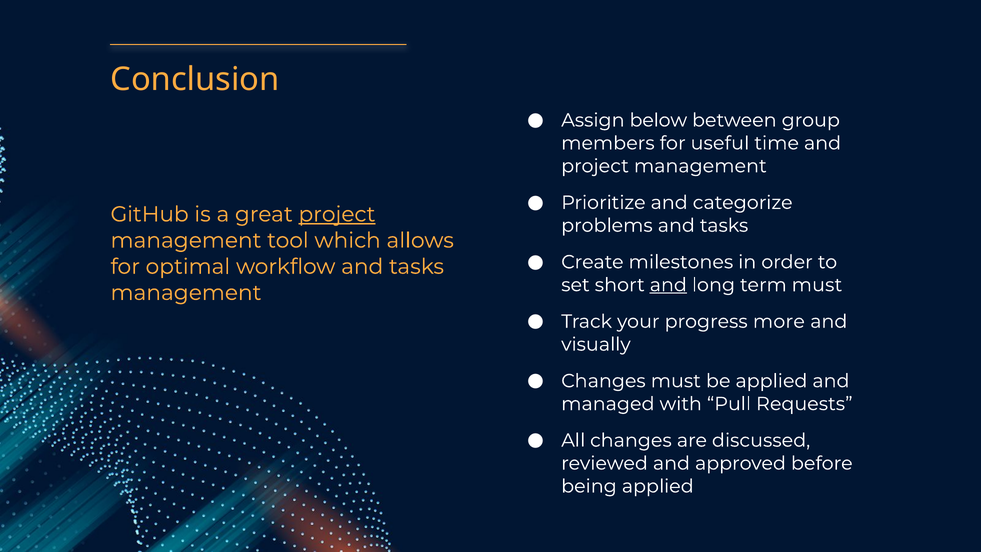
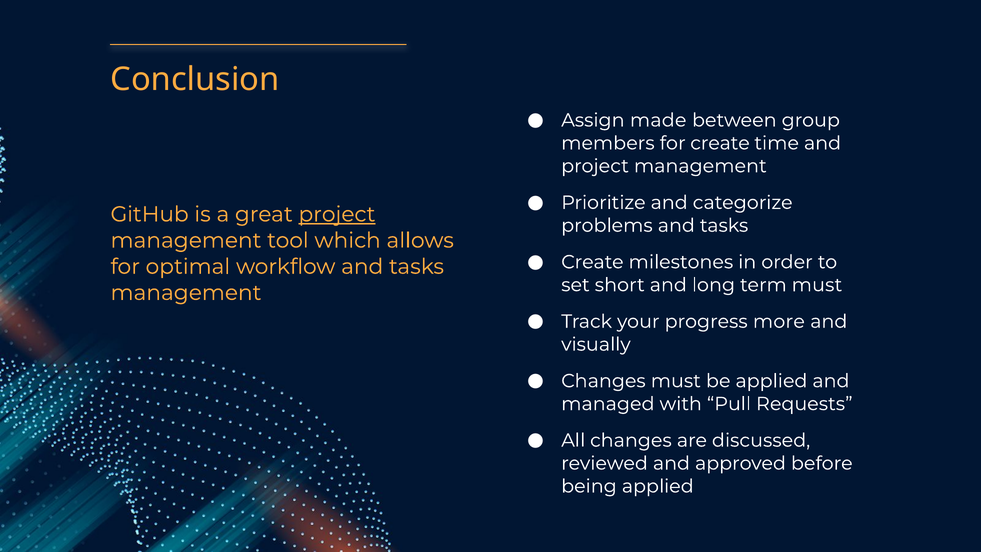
below: below -> made
for useful: useful -> create
and at (668, 285) underline: present -> none
